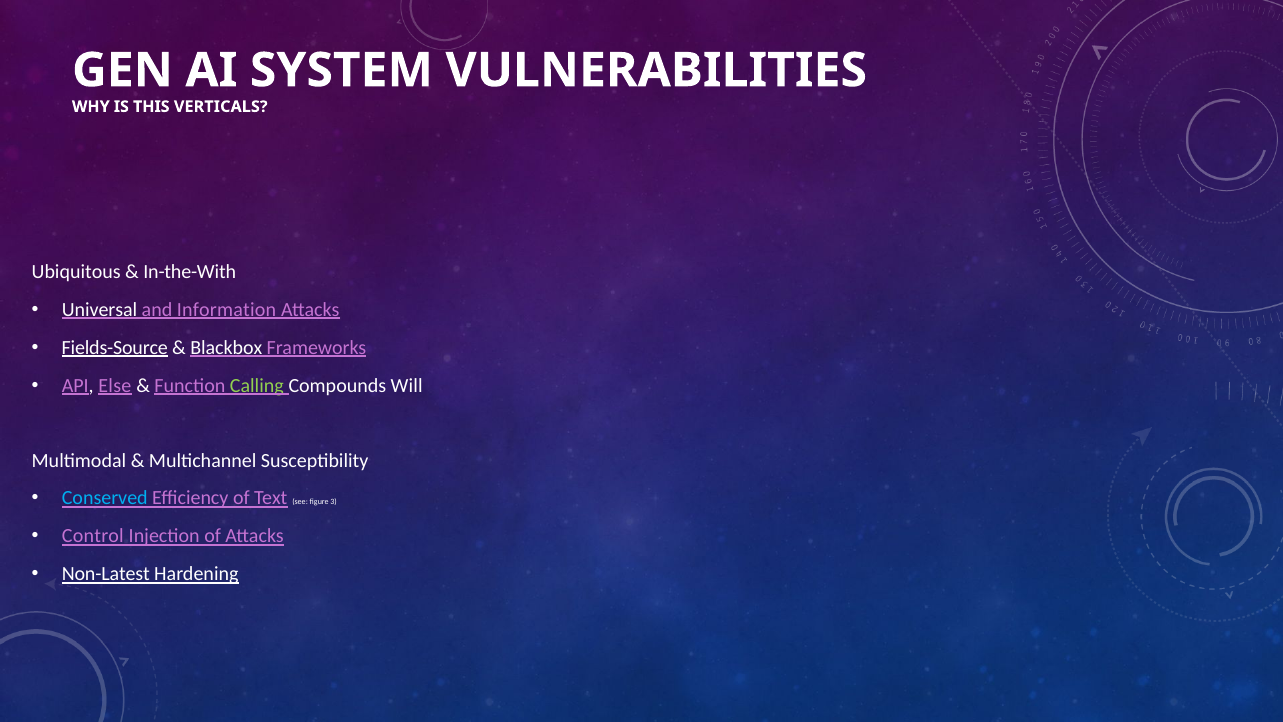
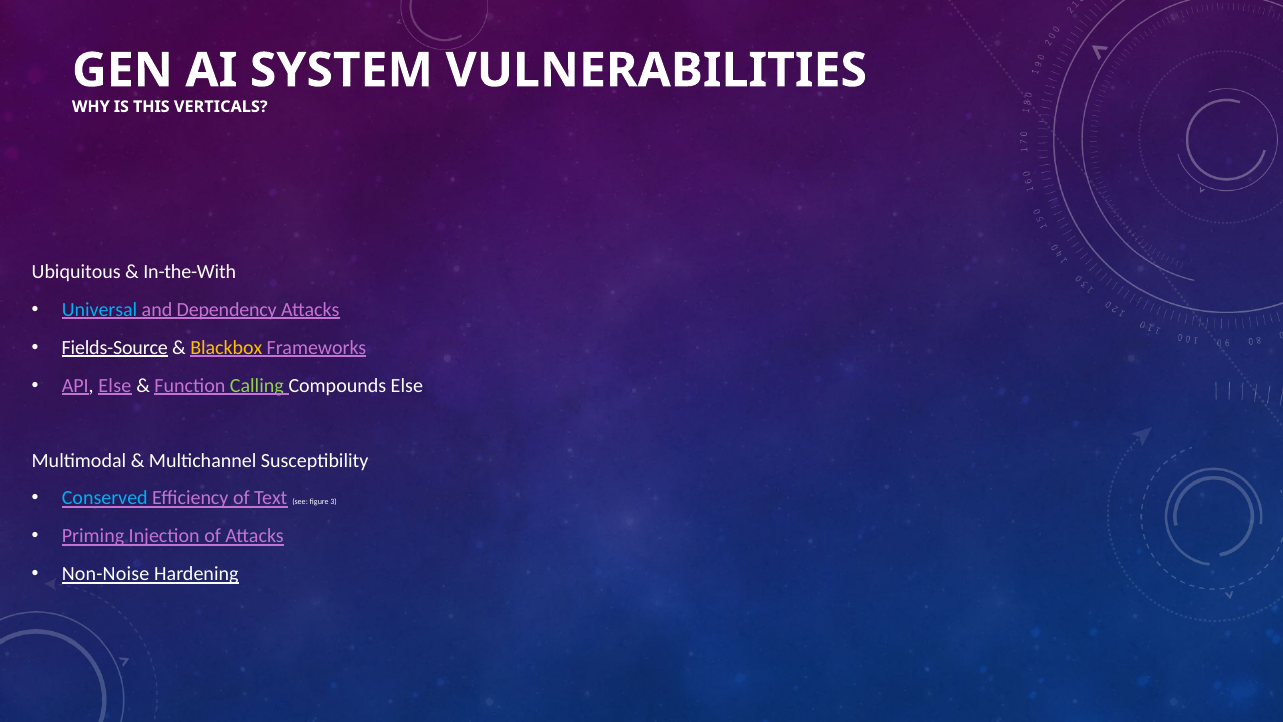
Universal colour: white -> light blue
Information: Information -> Dependency
Blackbox colour: white -> yellow
Compounds Will: Will -> Else
Control: Control -> Priming
Non-Latest: Non-Latest -> Non-Noise
